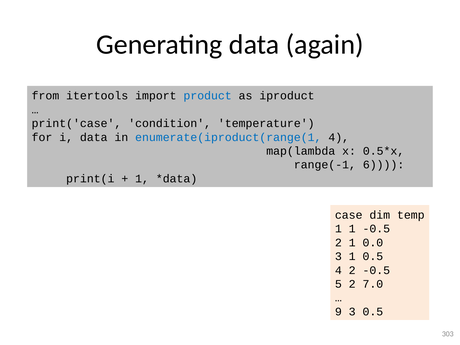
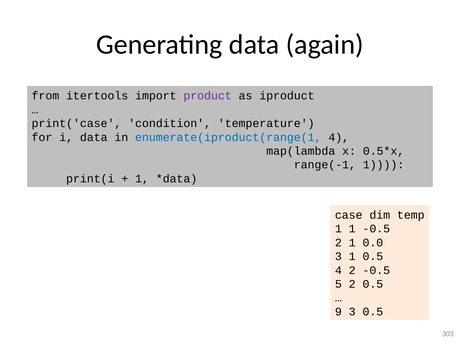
product colour: blue -> purple
range(-1 6: 6 -> 1
2 7.0: 7.0 -> 0.5
